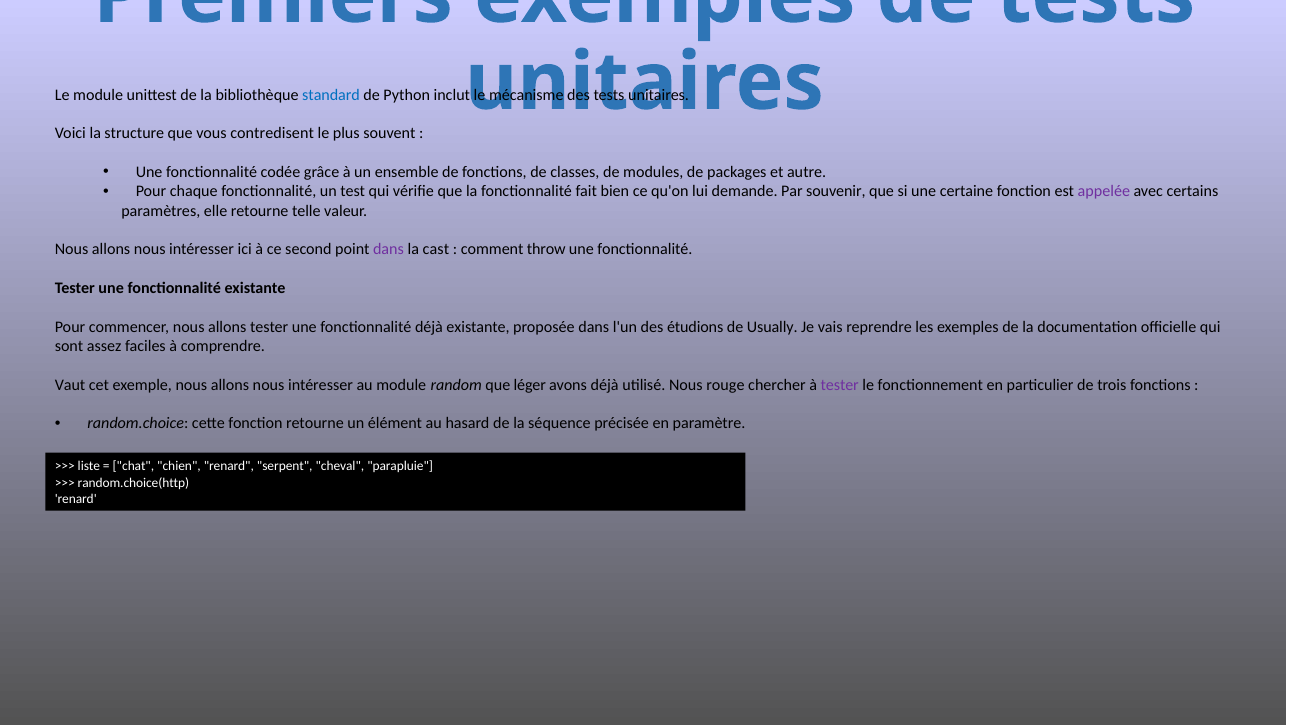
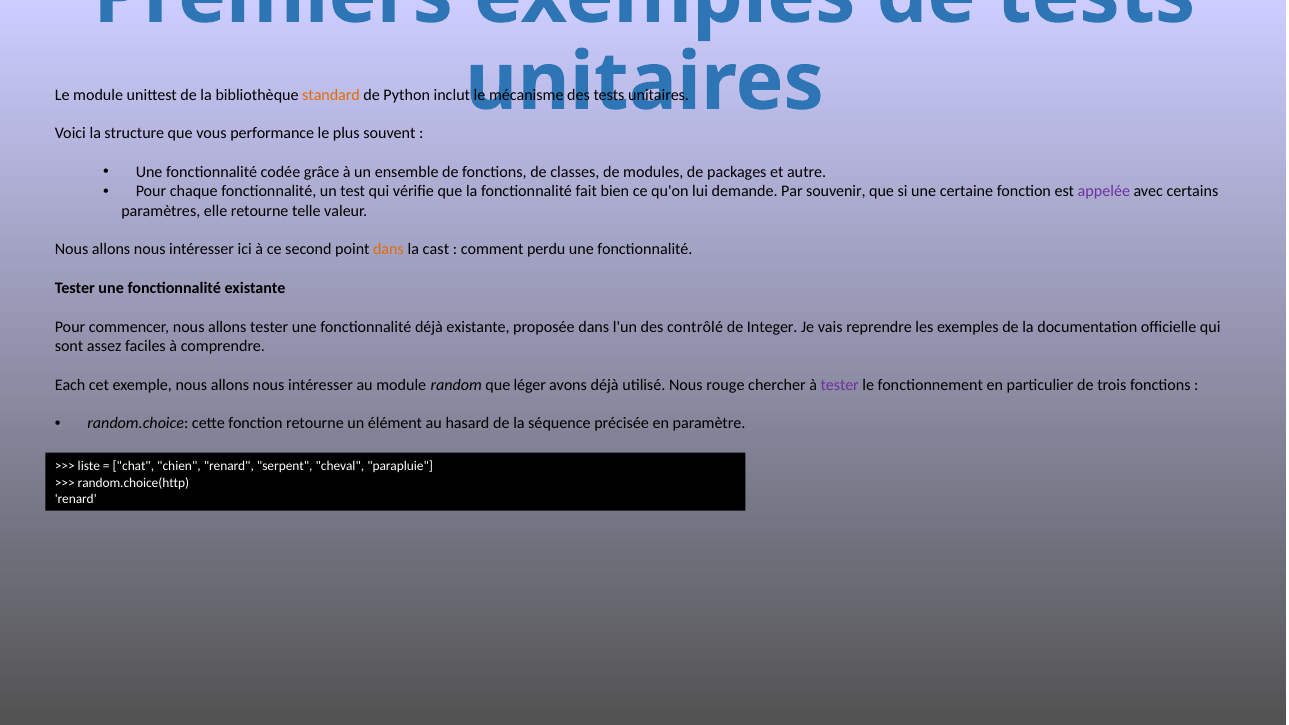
standard colour: blue -> orange
contredisent: contredisent -> performance
dans at (388, 250) colour: purple -> orange
throw: throw -> perdu
étudions: étudions -> contrôlé
Usually: Usually -> Integer
Vaut: Vaut -> Each
